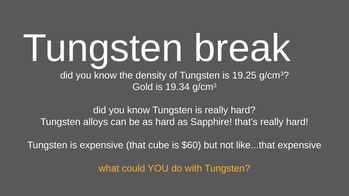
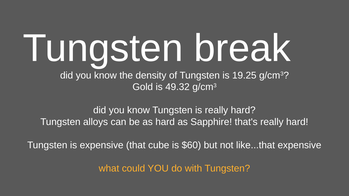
19.34: 19.34 -> 49.32
